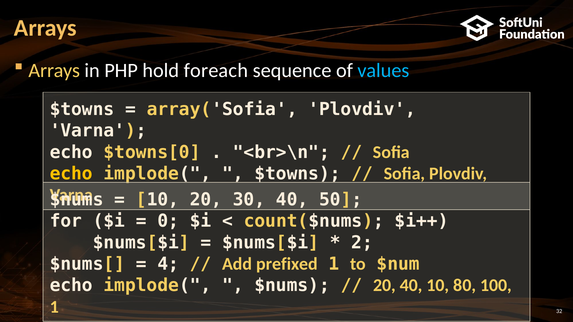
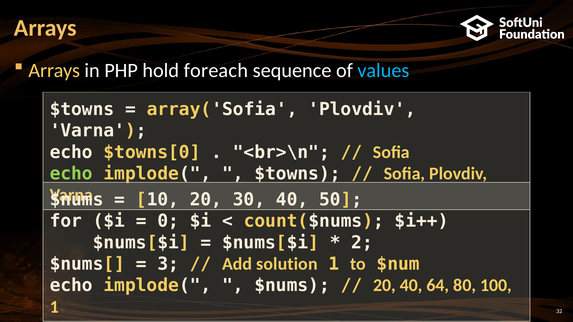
echo at (71, 174) colour: yellow -> light green
4: 4 -> 3
prefixed: prefixed -> solution
40 10: 10 -> 64
